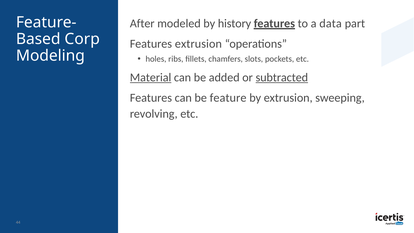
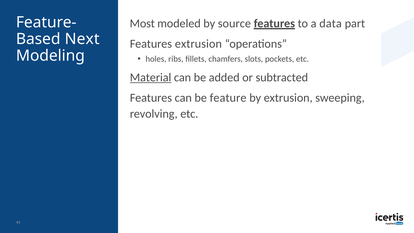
After: After -> Most
history: history -> source
Corp: Corp -> Next
subtracted underline: present -> none
